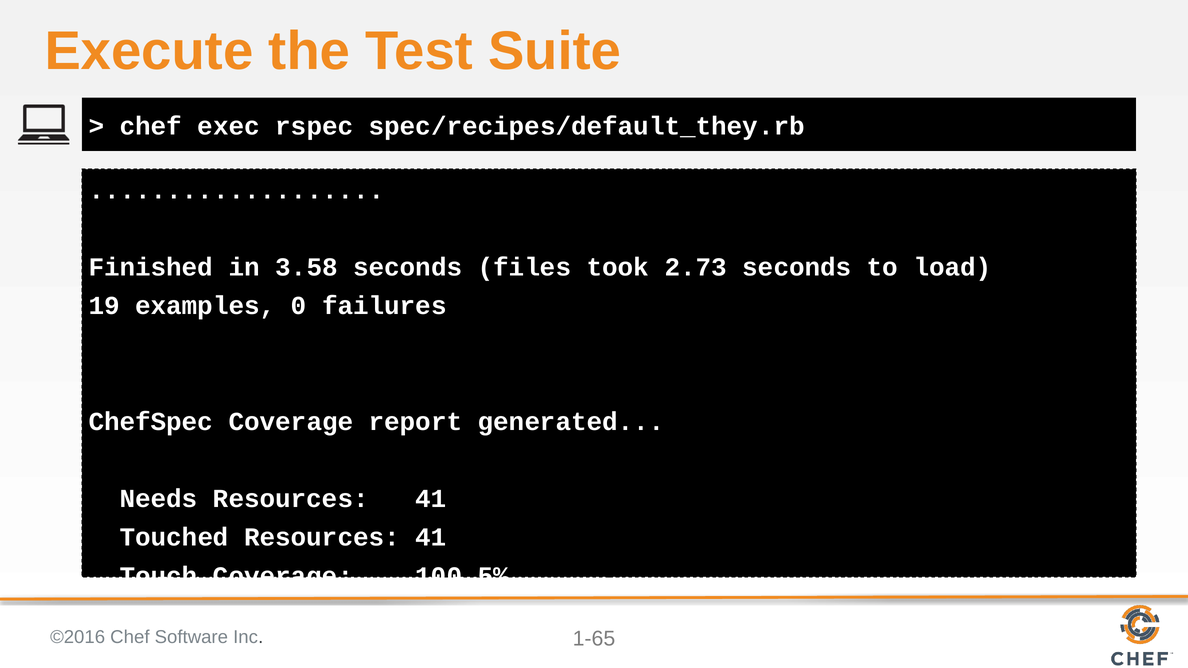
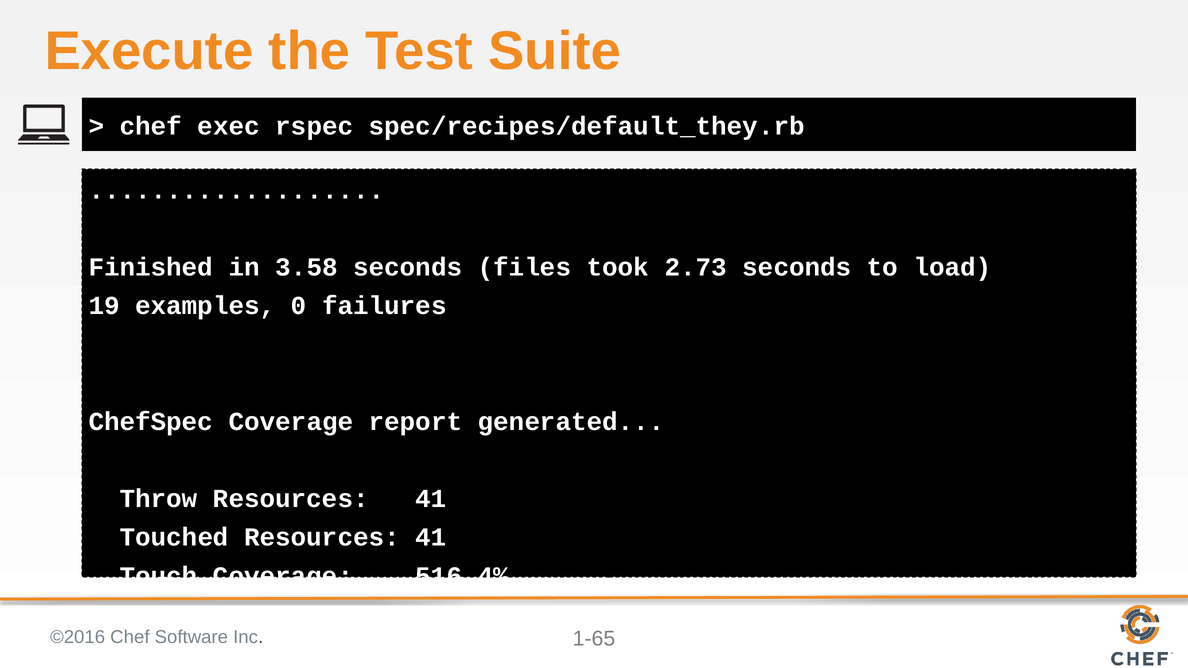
Needs: Needs -> Throw
100.5%: 100.5% -> 516.4%
